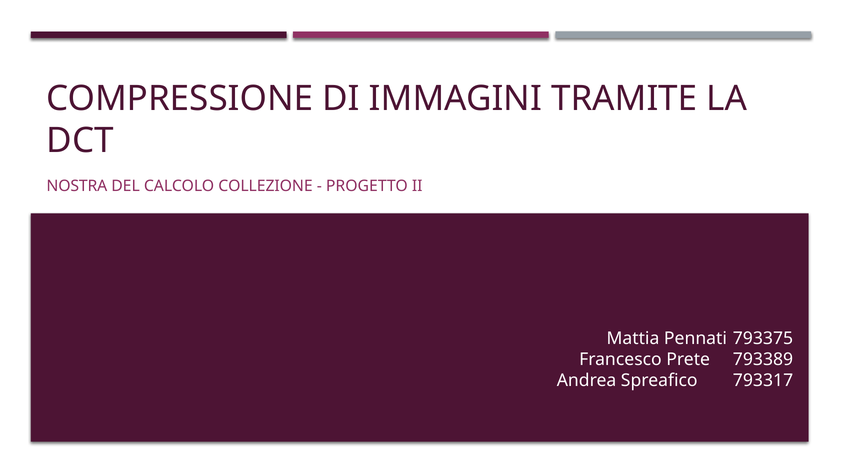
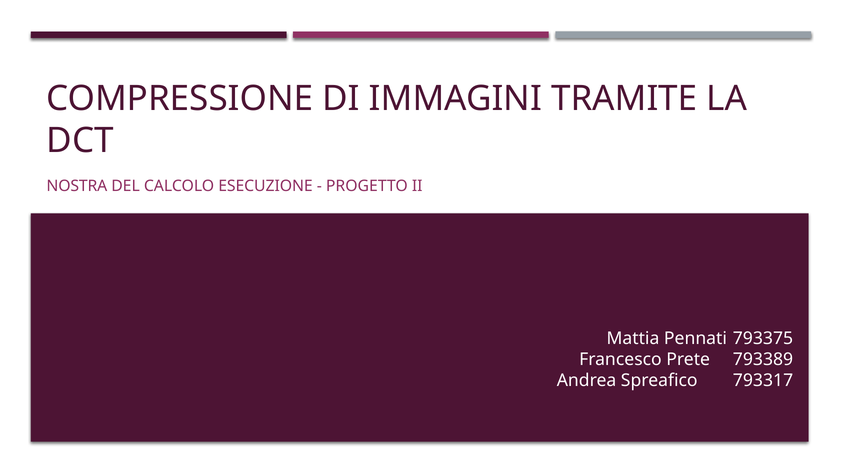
COLLEZIONE: COLLEZIONE -> ESECUZIONE
